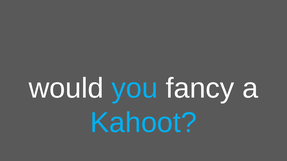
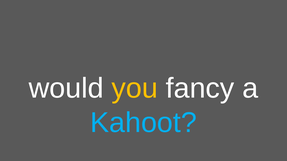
you colour: light blue -> yellow
